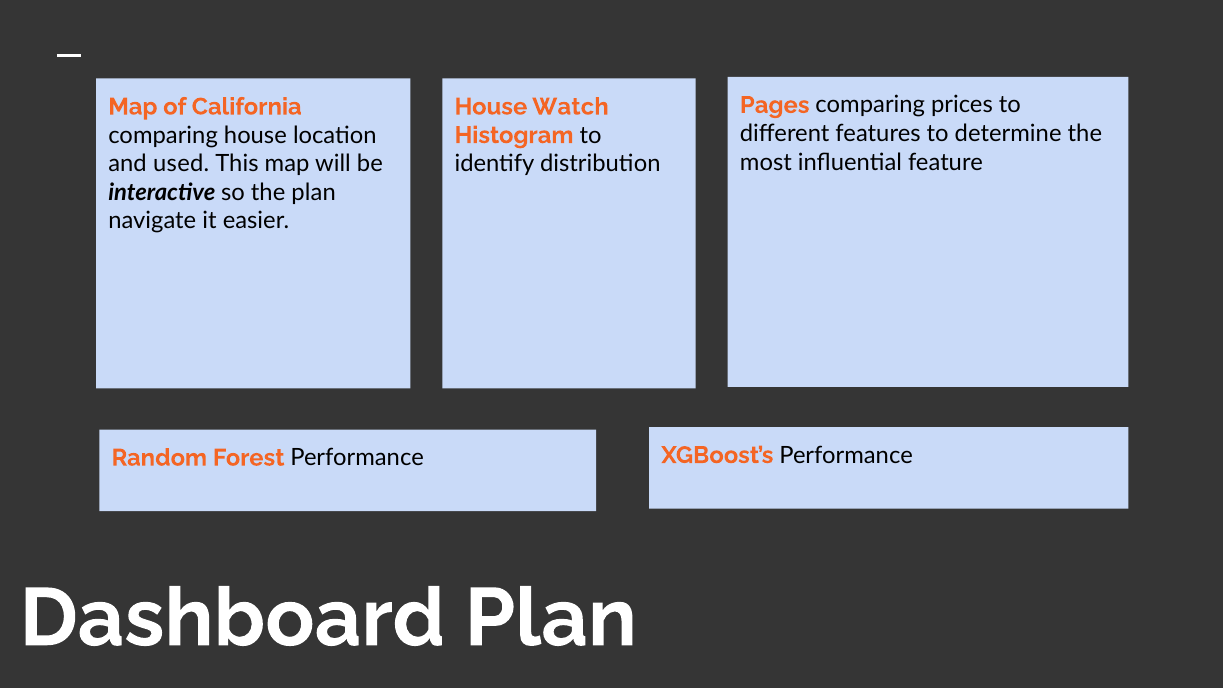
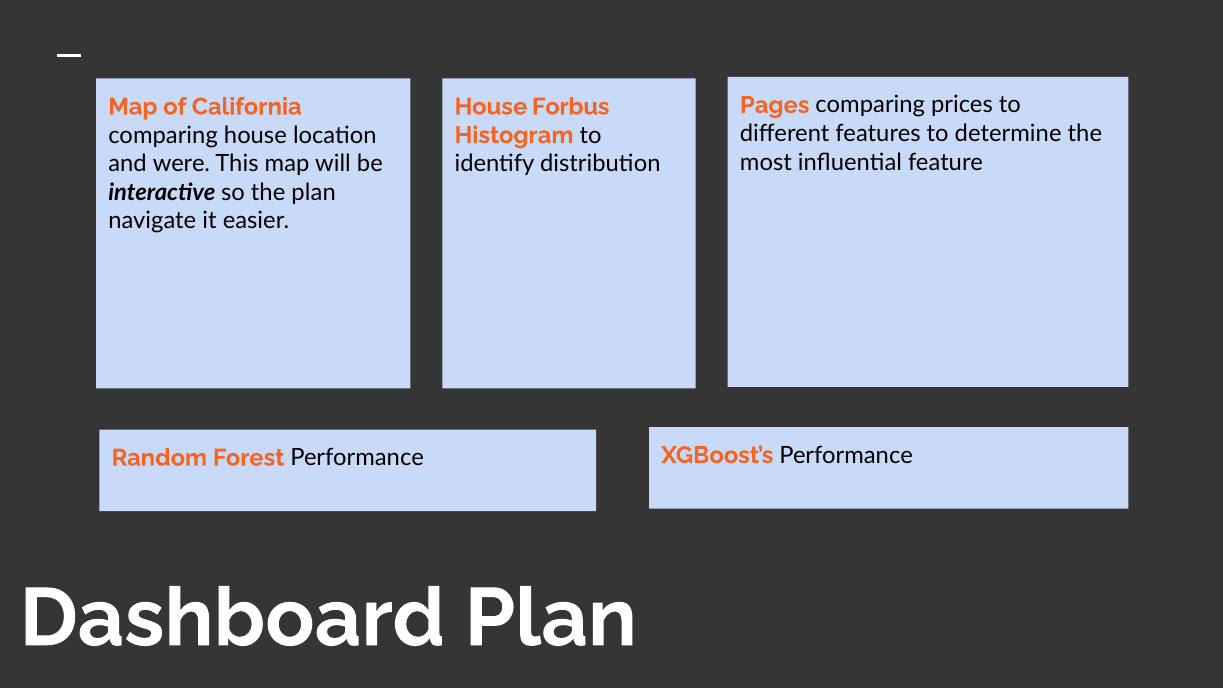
Watch: Watch -> Forbus
used: used -> were
